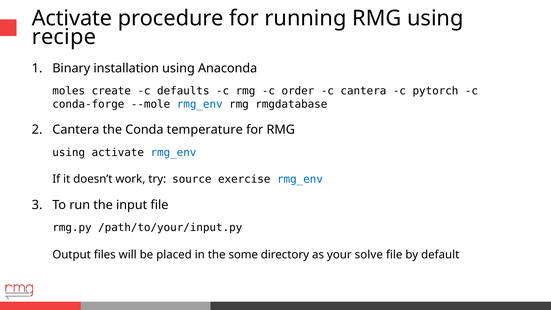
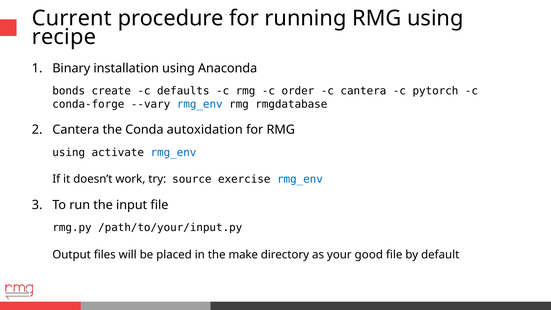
Activate at (72, 18): Activate -> Current
moles: moles -> bonds
--mole: --mole -> --vary
temperature: temperature -> autoxidation
some: some -> make
solve: solve -> good
